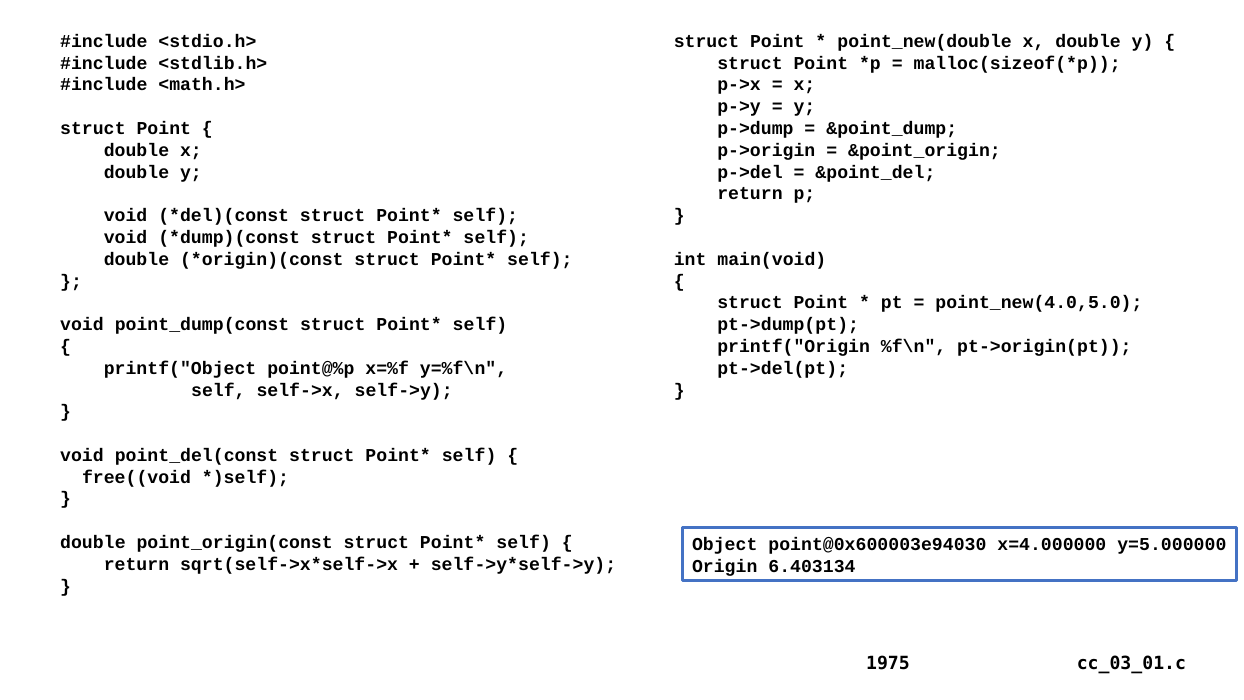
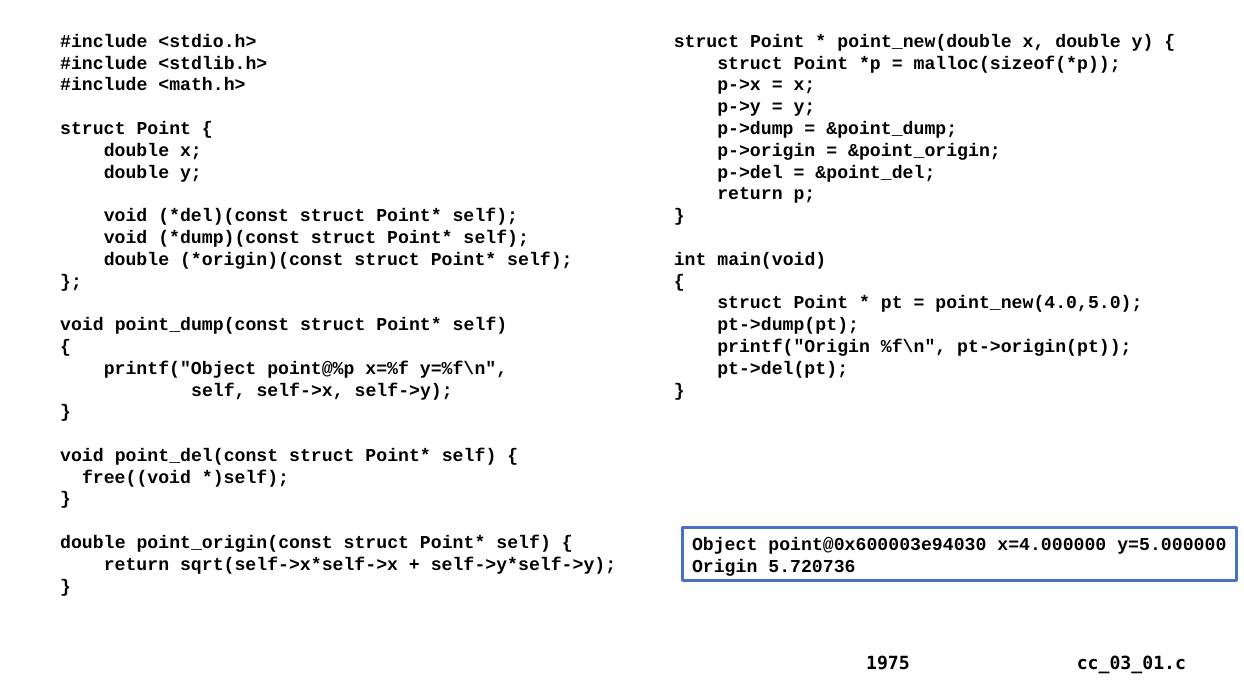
6.403134: 6.403134 -> 5.720736
